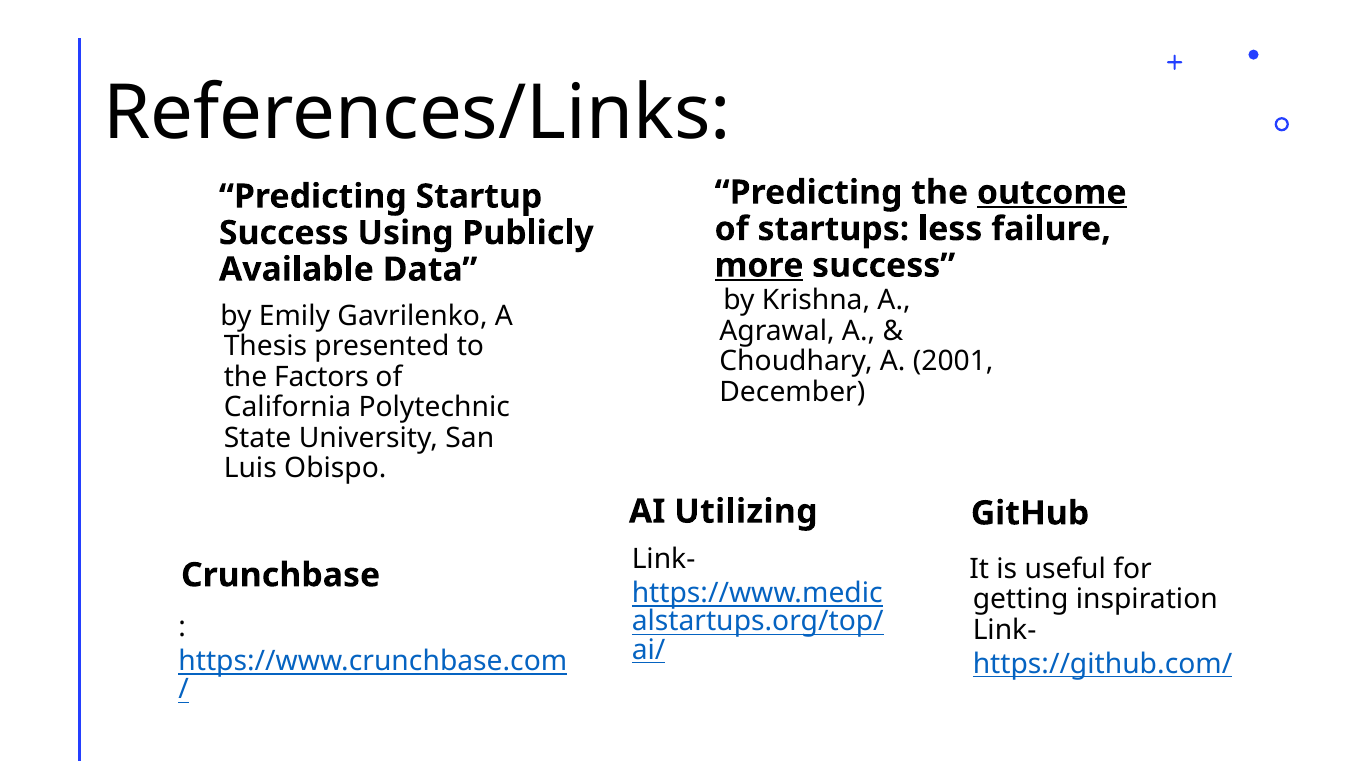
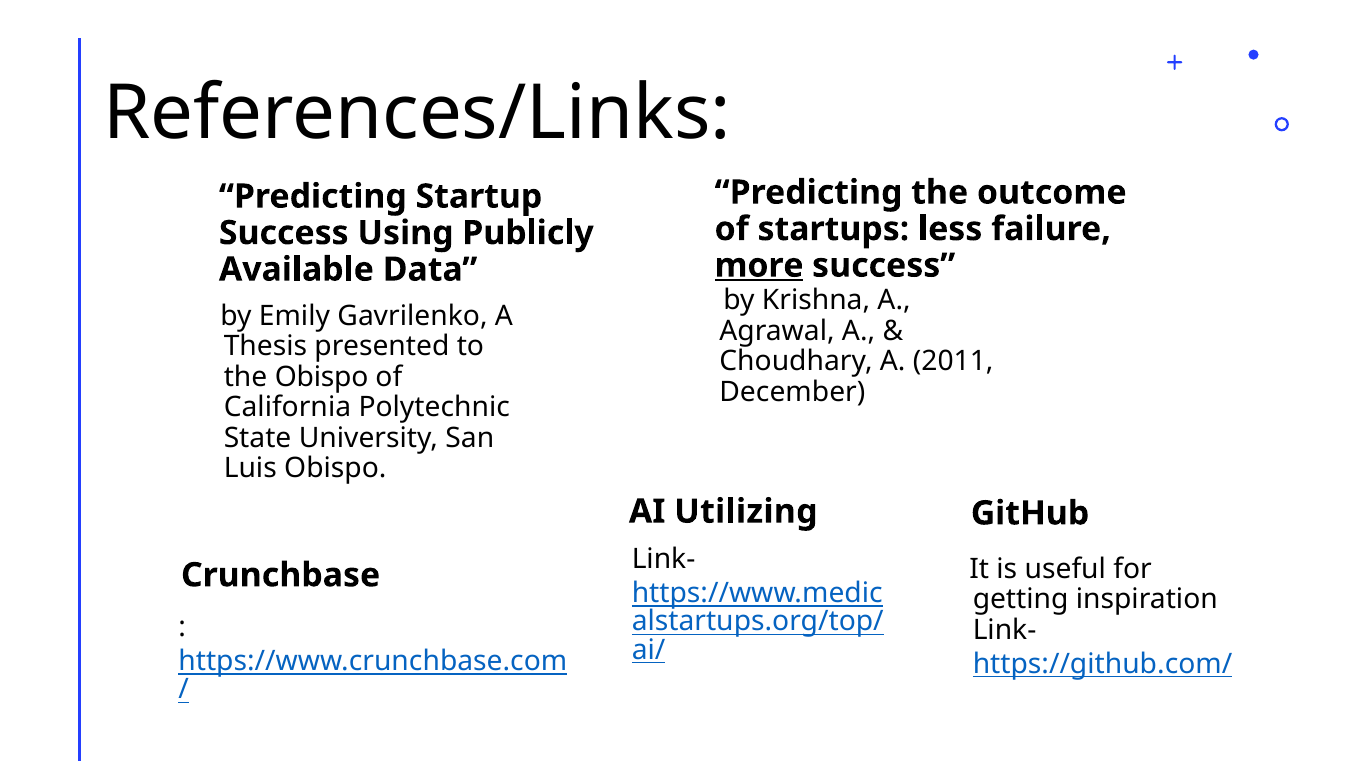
outcome underline: present -> none
2001: 2001 -> 2011
the Factors: Factors -> Obispo
